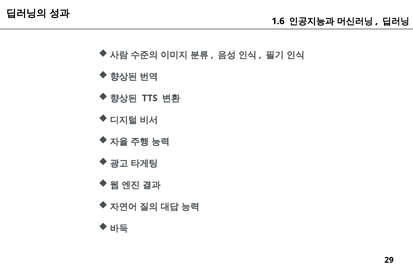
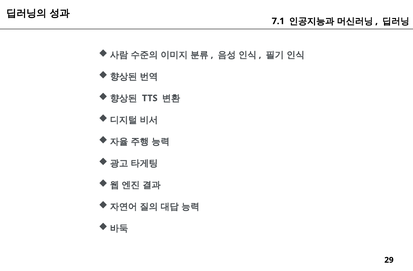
1.6: 1.6 -> 7.1
